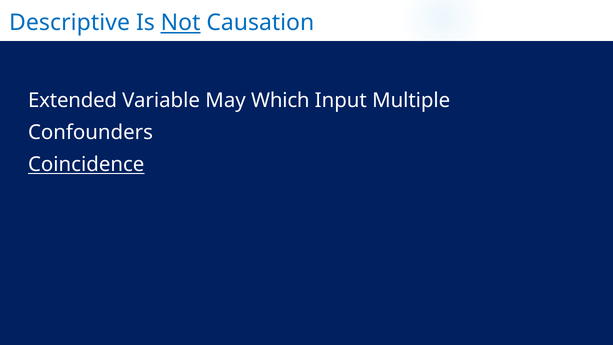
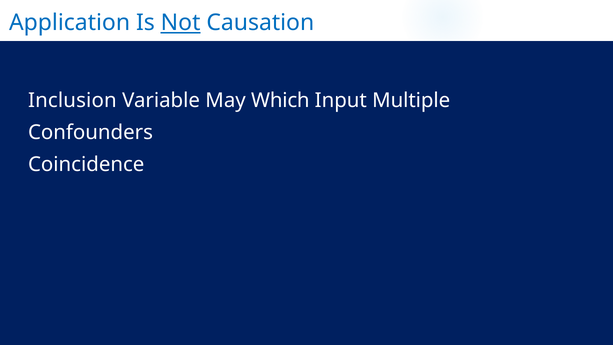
Descriptive: Descriptive -> Application
Extended: Extended -> Inclusion
Coincidence underline: present -> none
